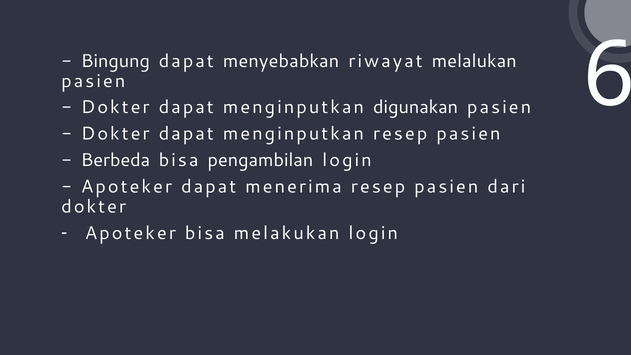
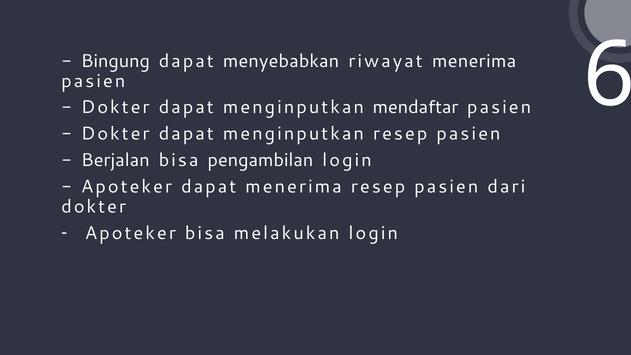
riwayat melalukan: melalukan -> menerima
digunakan: digunakan -> mendaftar
Berbeda: Berbeda -> Berjalan
